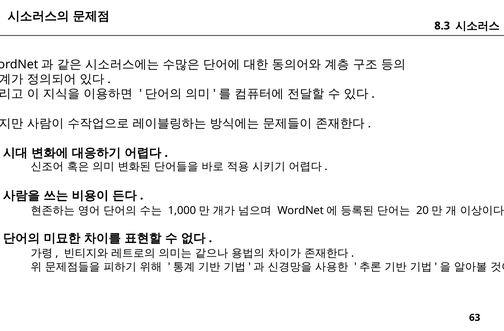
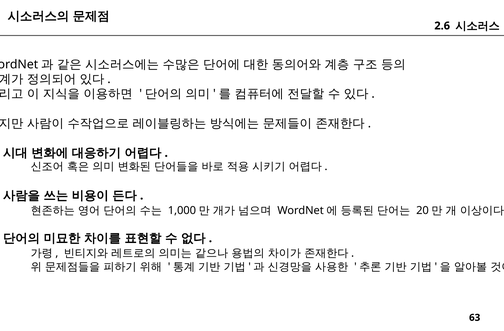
8.3: 8.3 -> 2.6
